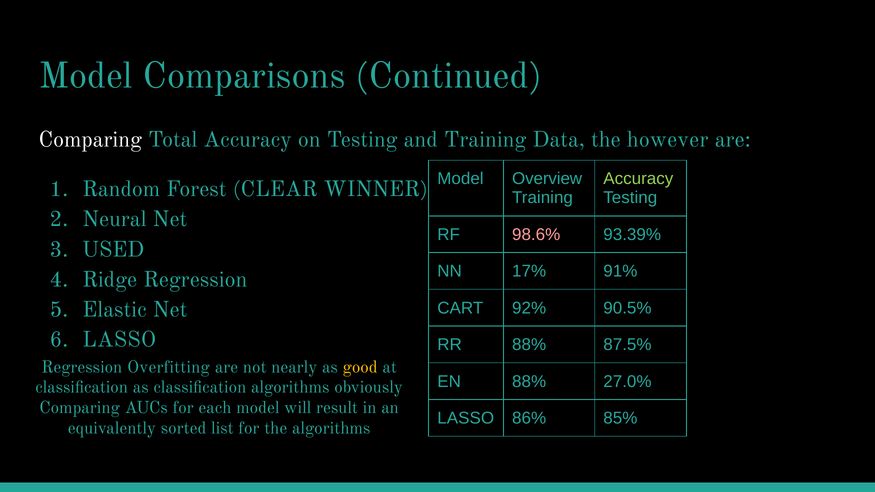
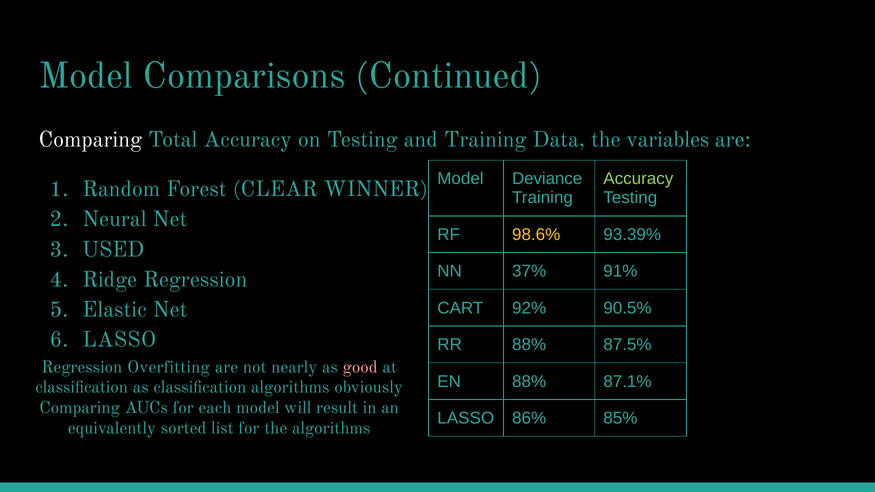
however: however -> variables
Overview: Overview -> Deviance
98.6% colour: pink -> yellow
17%: 17% -> 37%
good colour: yellow -> pink
27.0%: 27.0% -> 87.1%
